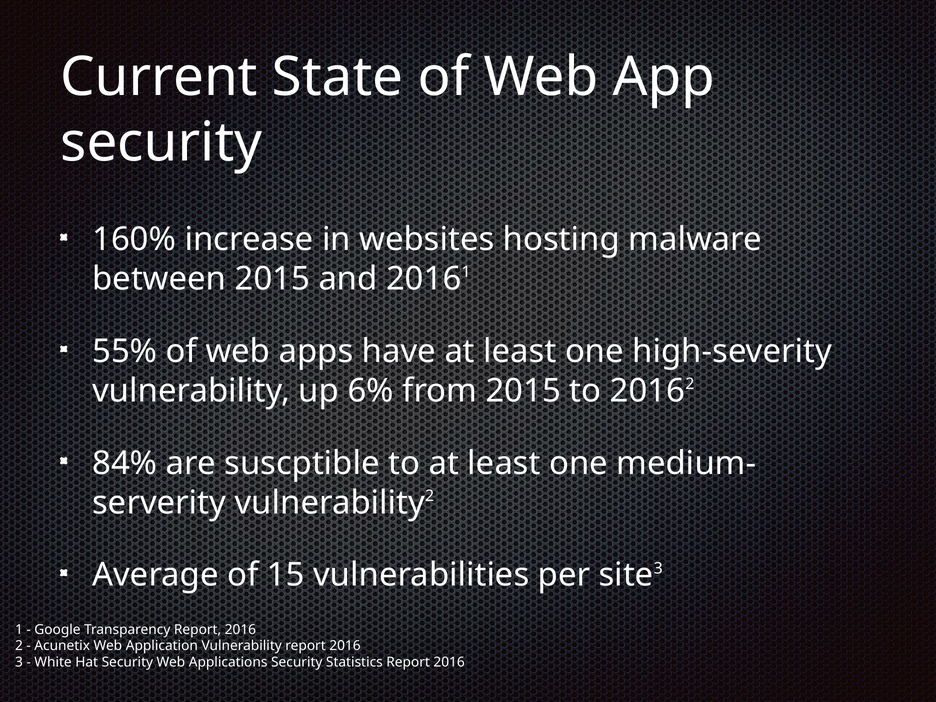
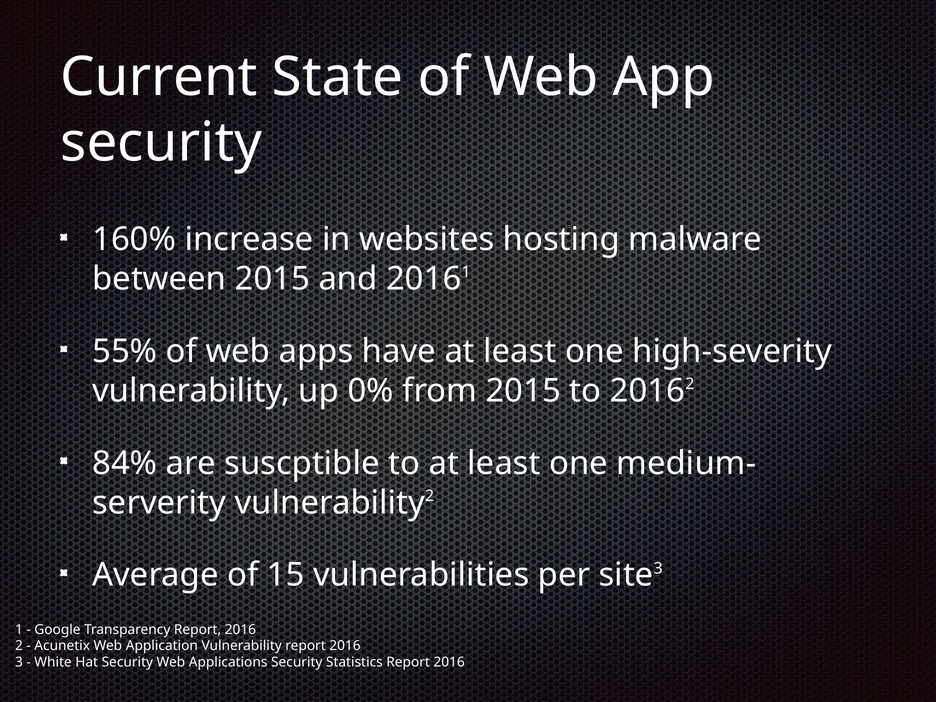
6%: 6% -> 0%
